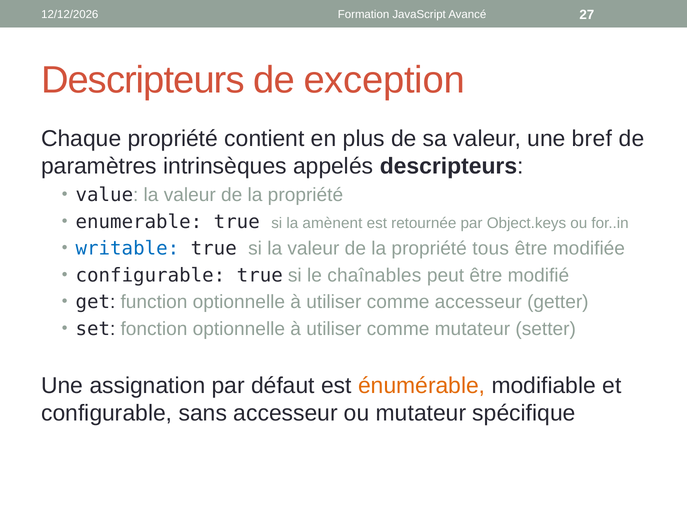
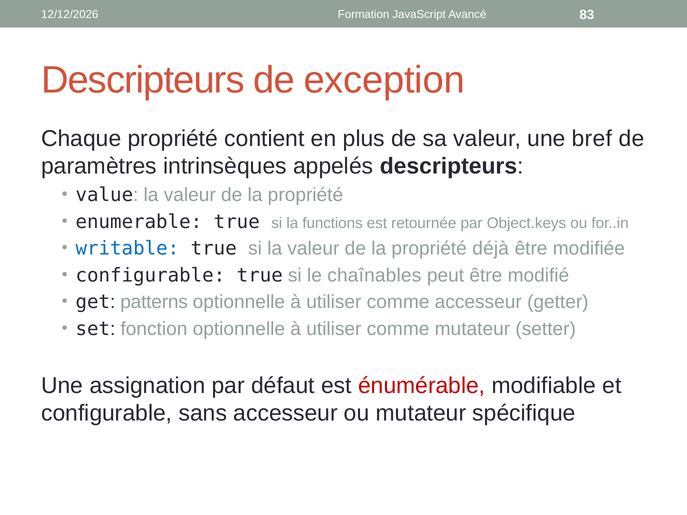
27: 27 -> 83
amènent: amènent -> functions
tous: tous -> déjà
function: function -> patterns
énumérable colour: orange -> red
